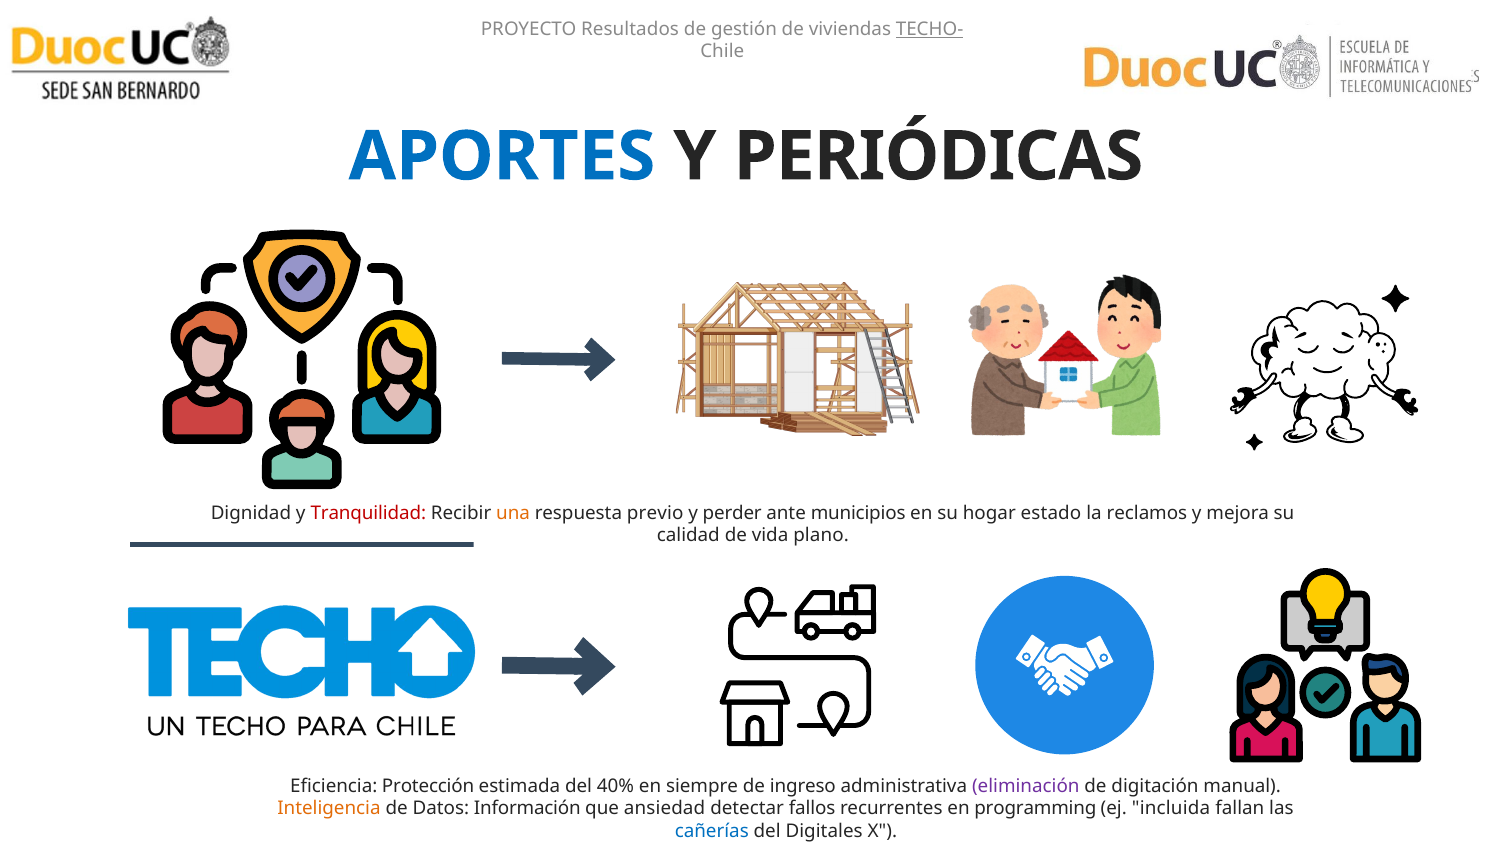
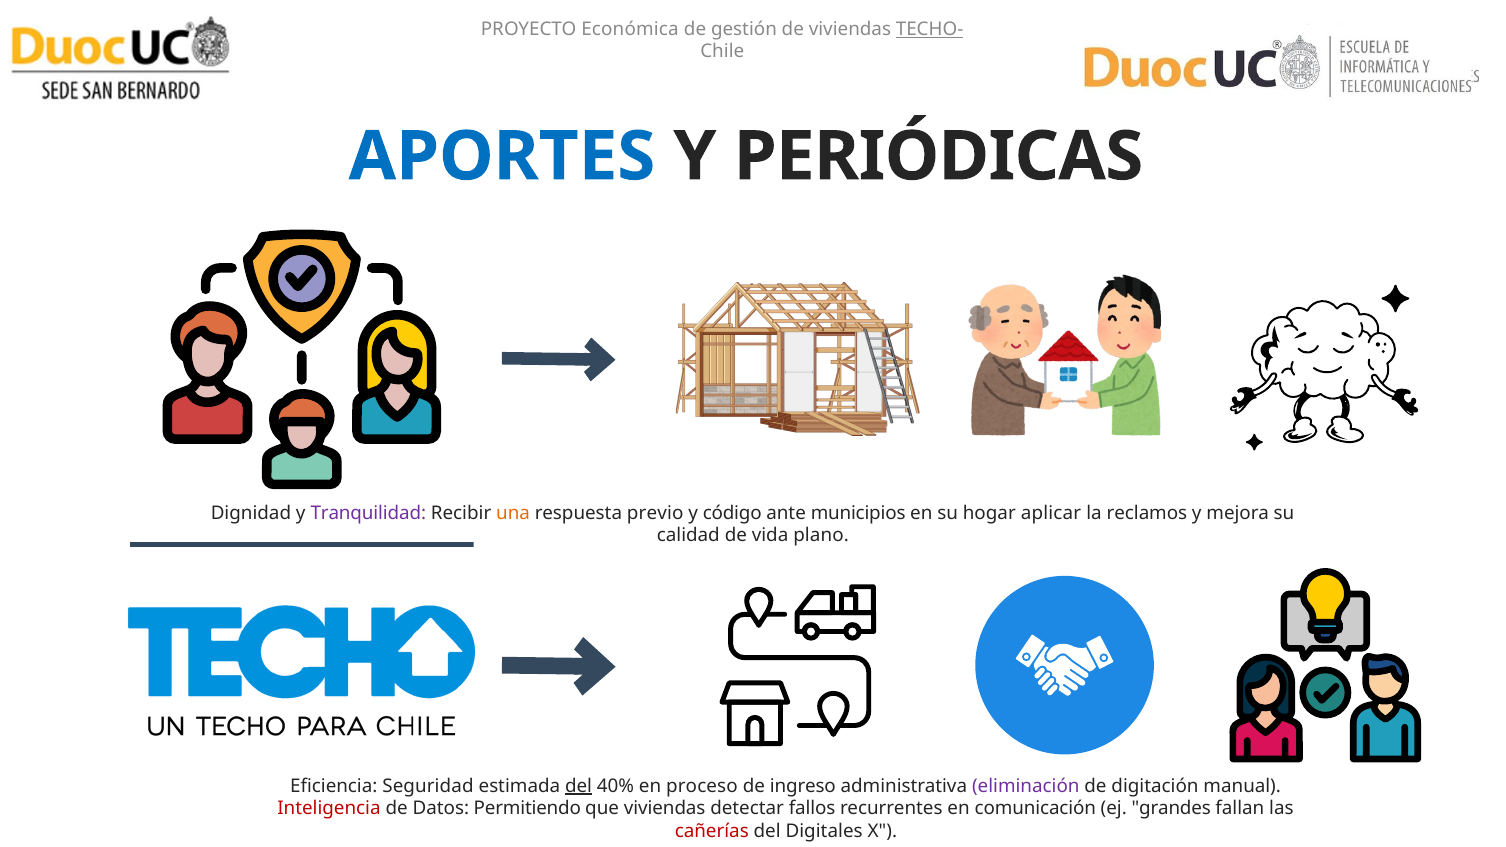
Resultados: Resultados -> Económica
Tranquilidad colour: red -> purple
perder: perder -> código
estado: estado -> aplicar
Protección: Protección -> Seguridad
del at (579, 786) underline: none -> present
siempre: siempre -> proceso
Inteligencia colour: orange -> red
Información: Información -> Permitiendo
que ansiedad: ansiedad -> viviendas
programming: programming -> comunicación
incluida: incluida -> grandes
cañerías colour: blue -> red
